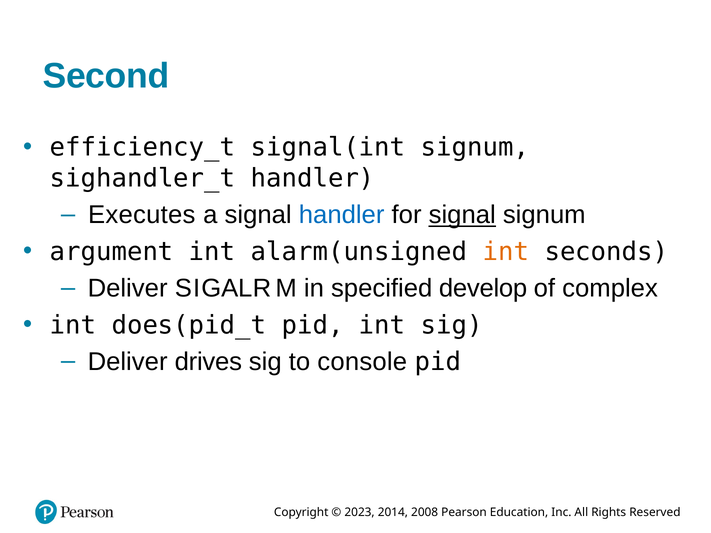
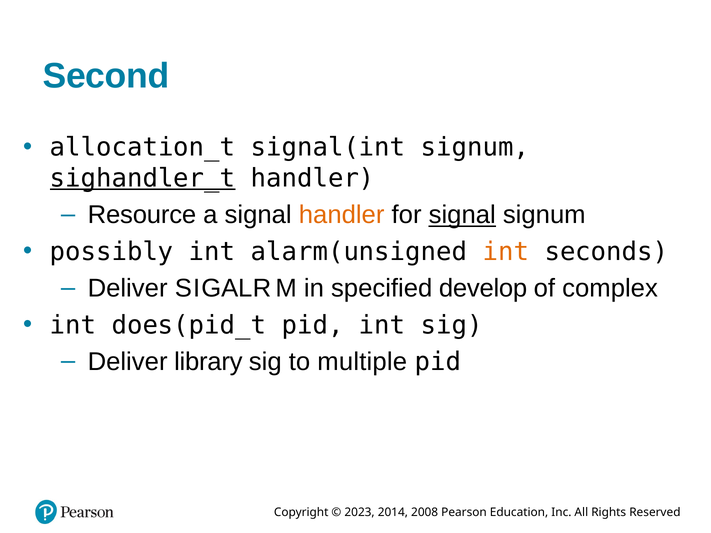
efficiency_t: efficiency_t -> allocation_t
sighandler_t underline: none -> present
Executes: Executes -> Resource
handler at (342, 215) colour: blue -> orange
argument: argument -> possibly
drives: drives -> library
console: console -> multiple
